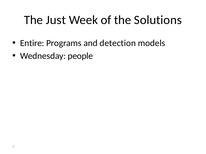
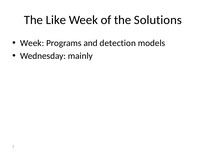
Just: Just -> Like
Entire at (32, 43): Entire -> Week
people: people -> mainly
